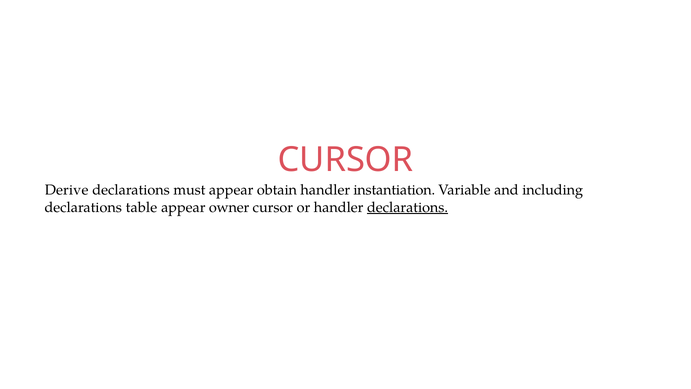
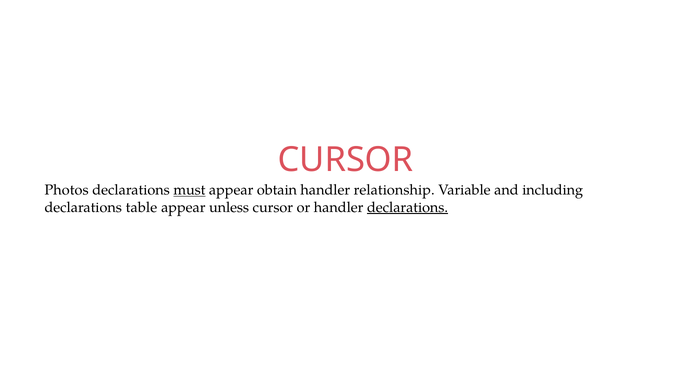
Derive: Derive -> Photos
must underline: none -> present
instantiation: instantiation -> relationship
owner: owner -> unless
